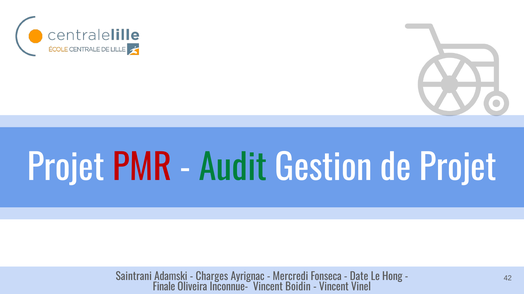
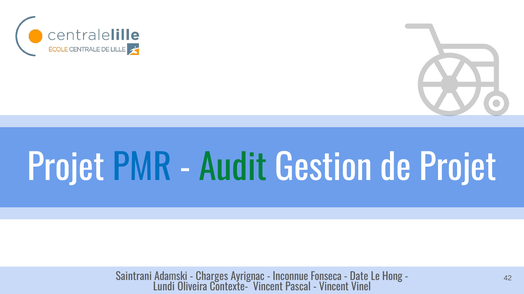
PMR colour: red -> blue
Mercredi: Mercredi -> Inconnue
Finale: Finale -> Lundi
Inconnue-: Inconnue- -> Contexte-
Boidin: Boidin -> Pascal
